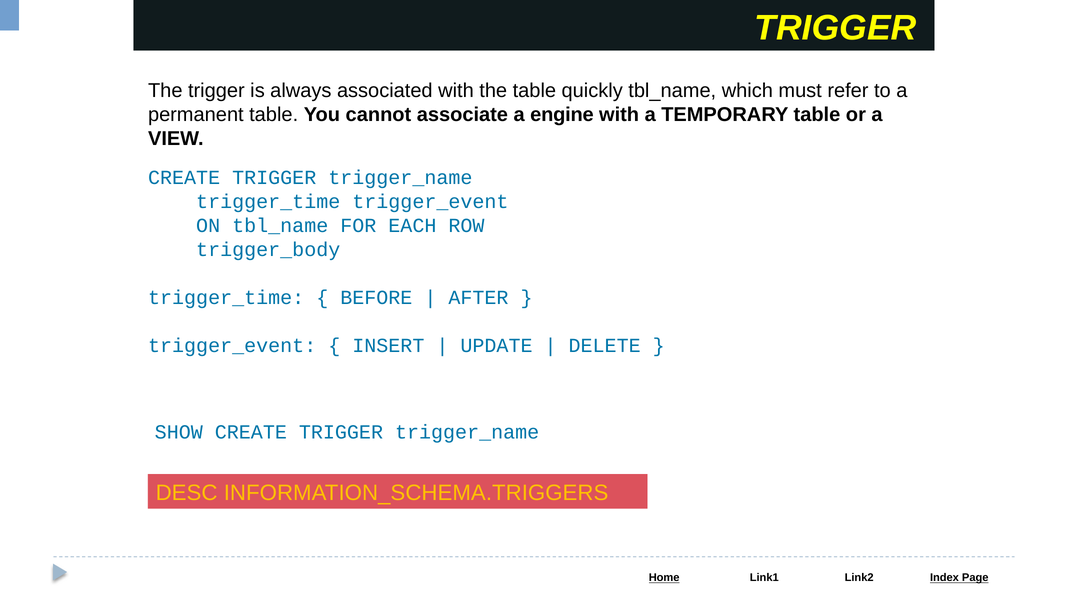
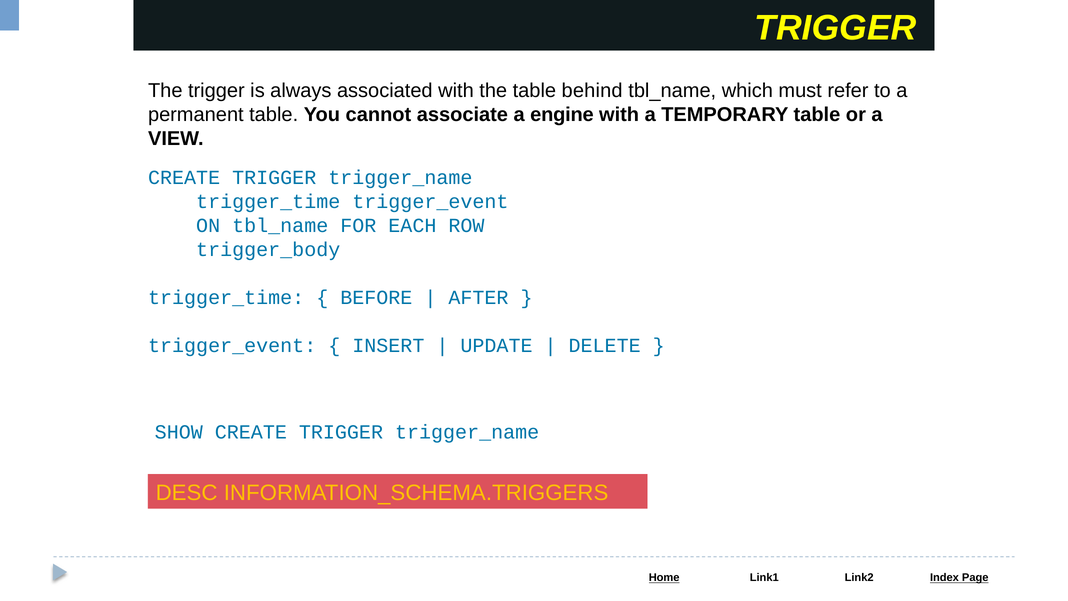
quickly: quickly -> behind
